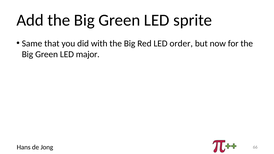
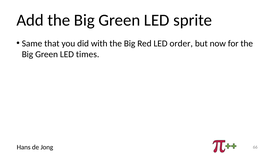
major: major -> times
